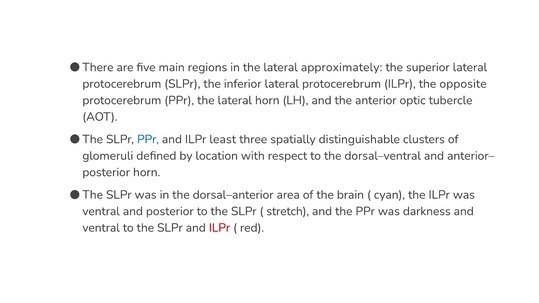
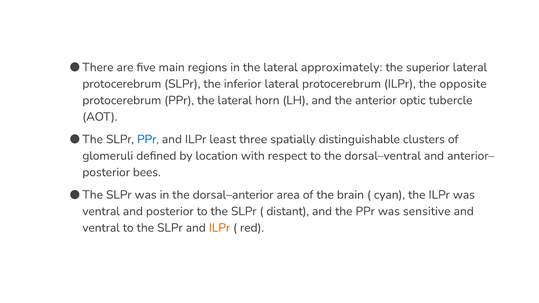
posterior horn: horn -> bees
stretch: stretch -> distant
darkness: darkness -> sensitive
ILPr at (219, 228) colour: red -> orange
